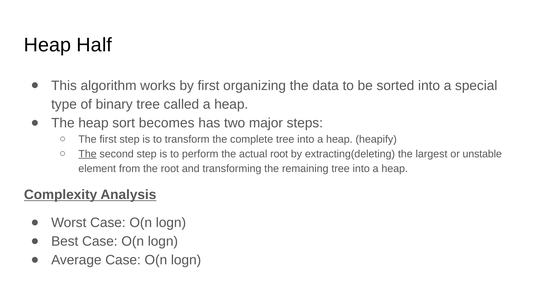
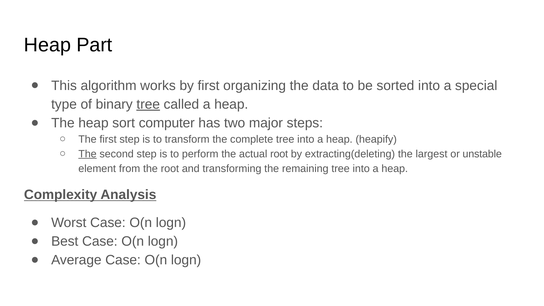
Half: Half -> Part
tree at (148, 104) underline: none -> present
becomes: becomes -> computer
